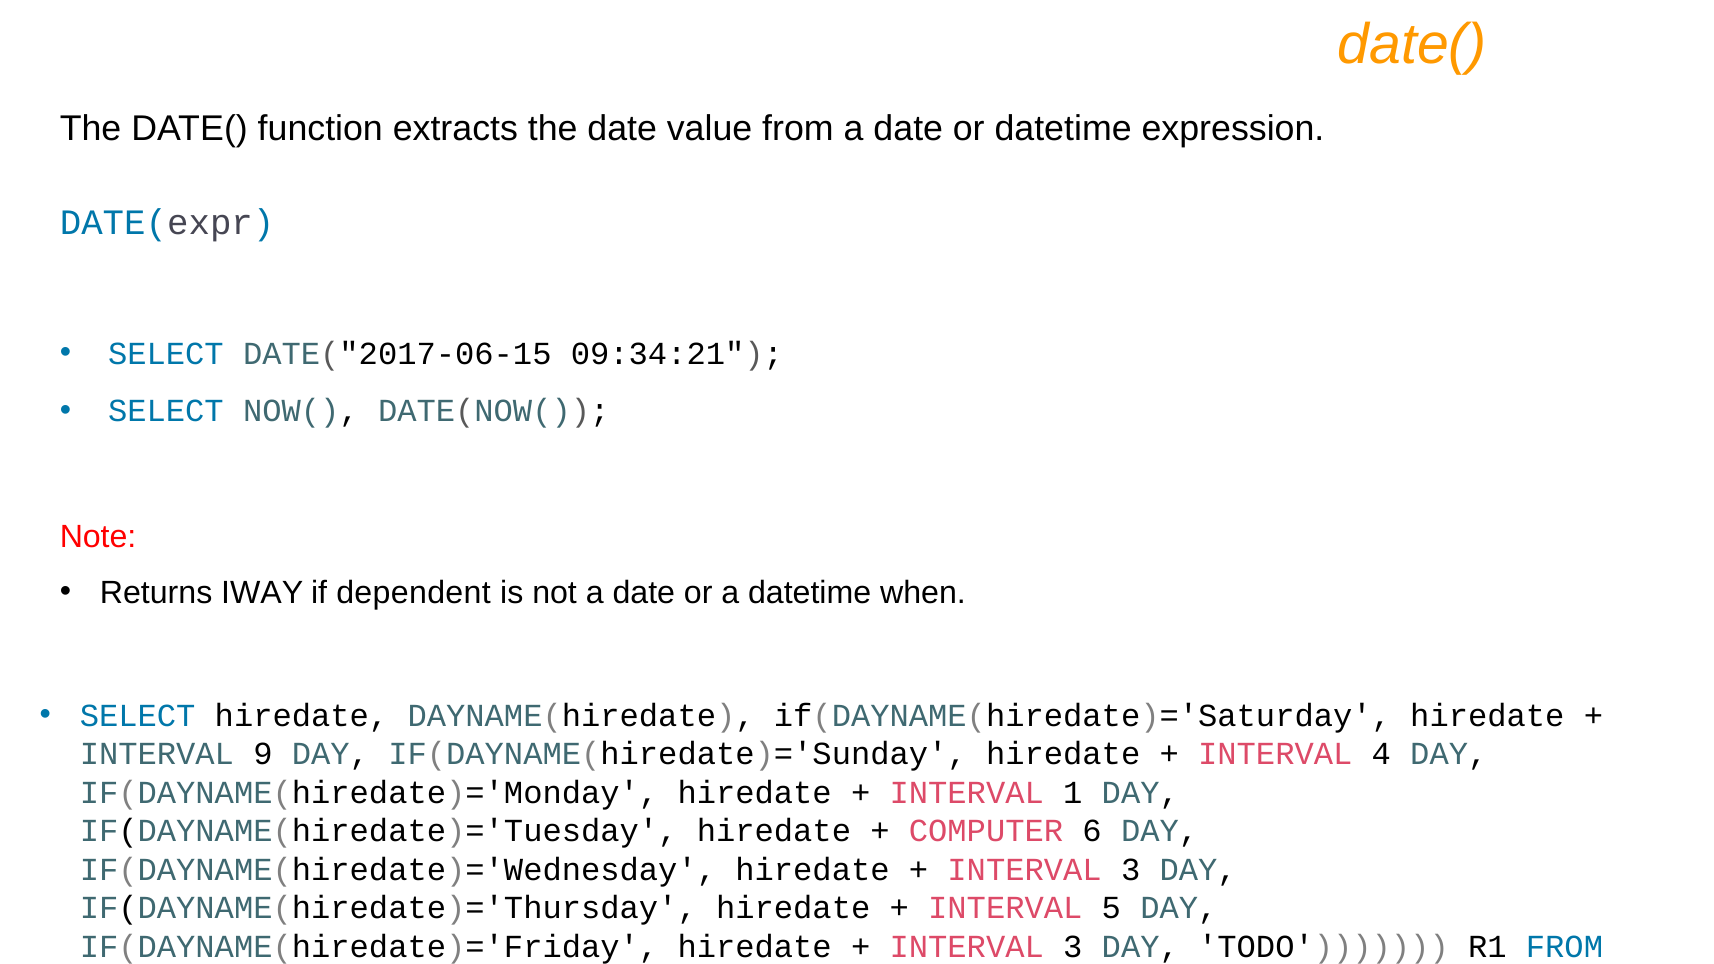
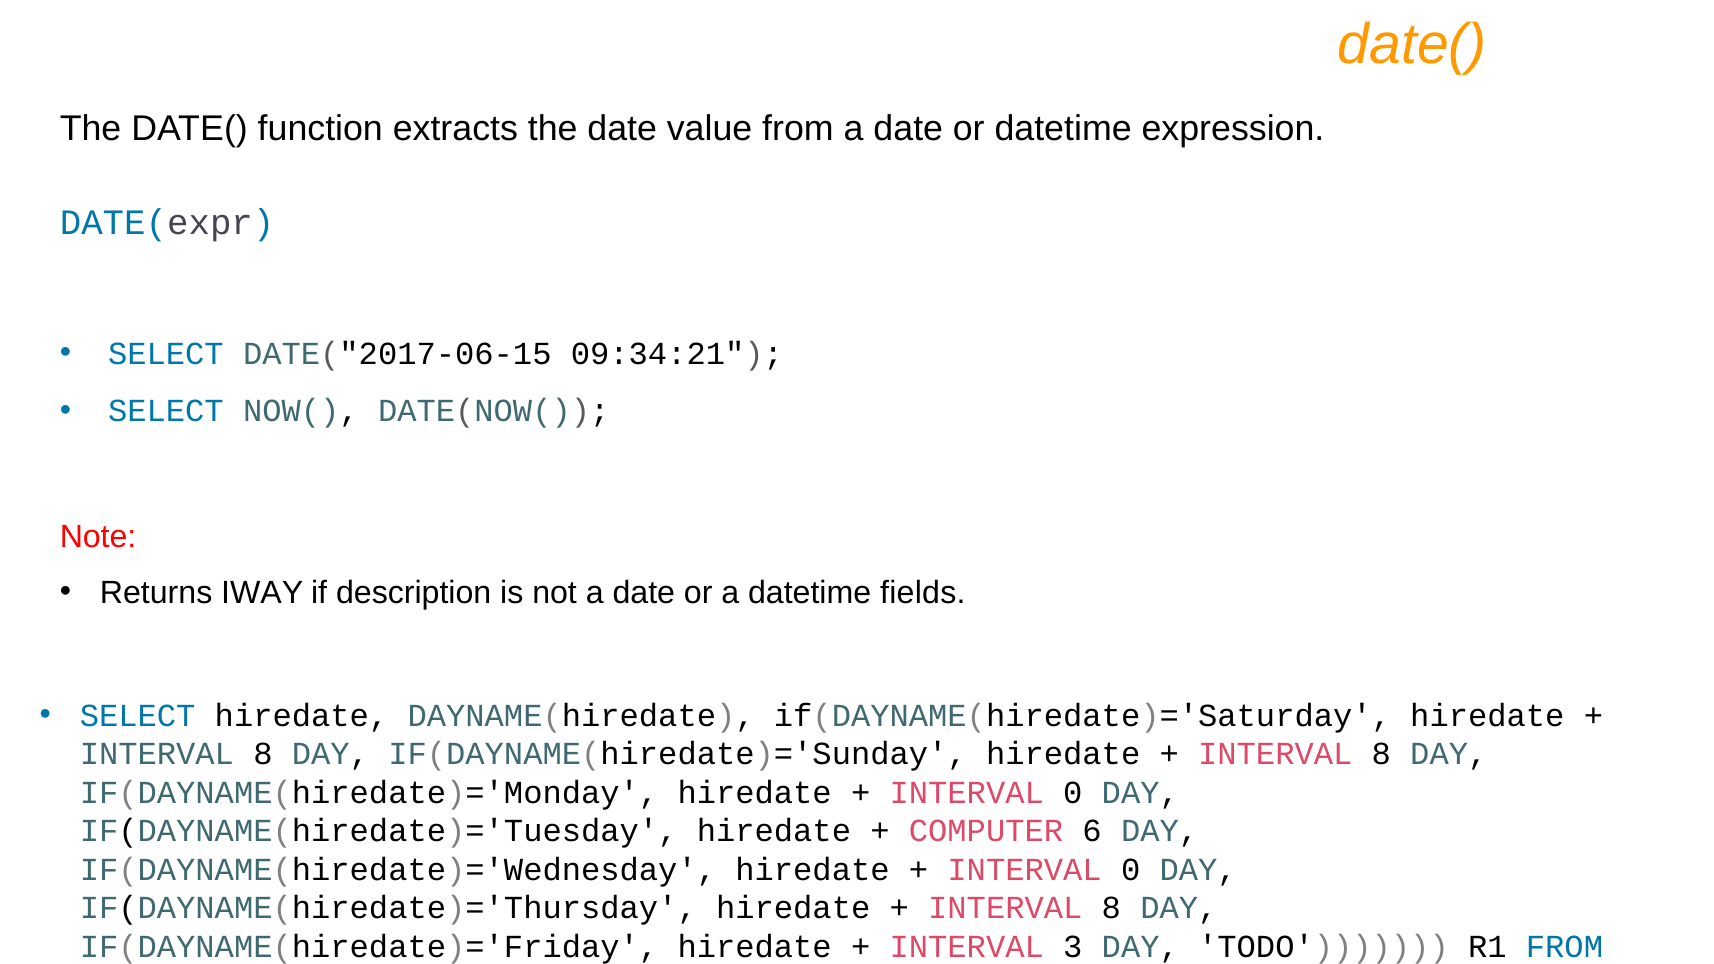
dependent: dependent -> description
when: when -> fields
9 at (263, 754): 9 -> 8
4 at (1381, 754): 4 -> 8
1 at (1073, 793): 1 -> 0
3 at (1131, 870): 3 -> 0
5 at (1111, 908): 5 -> 8
